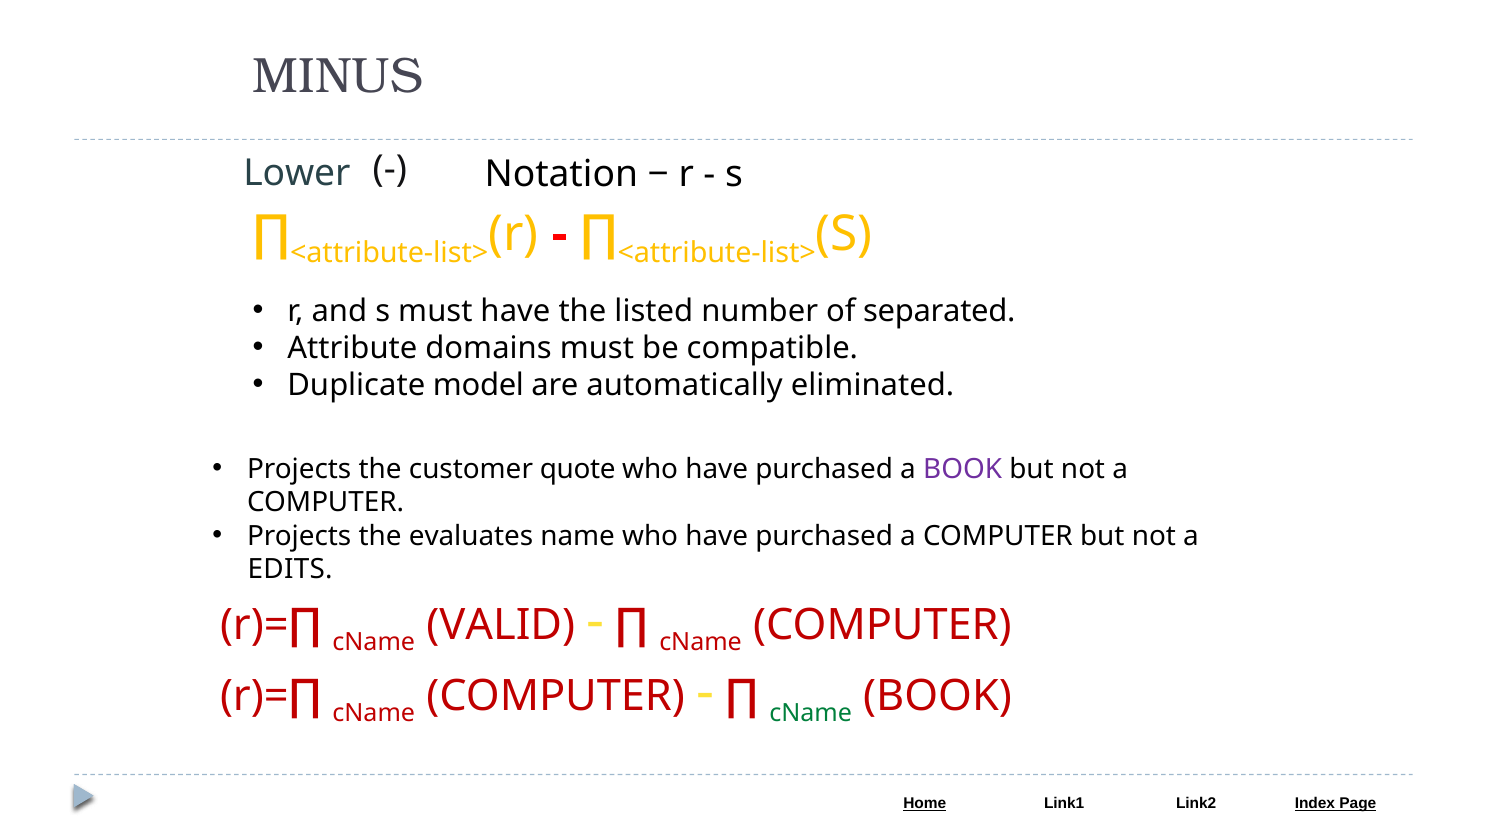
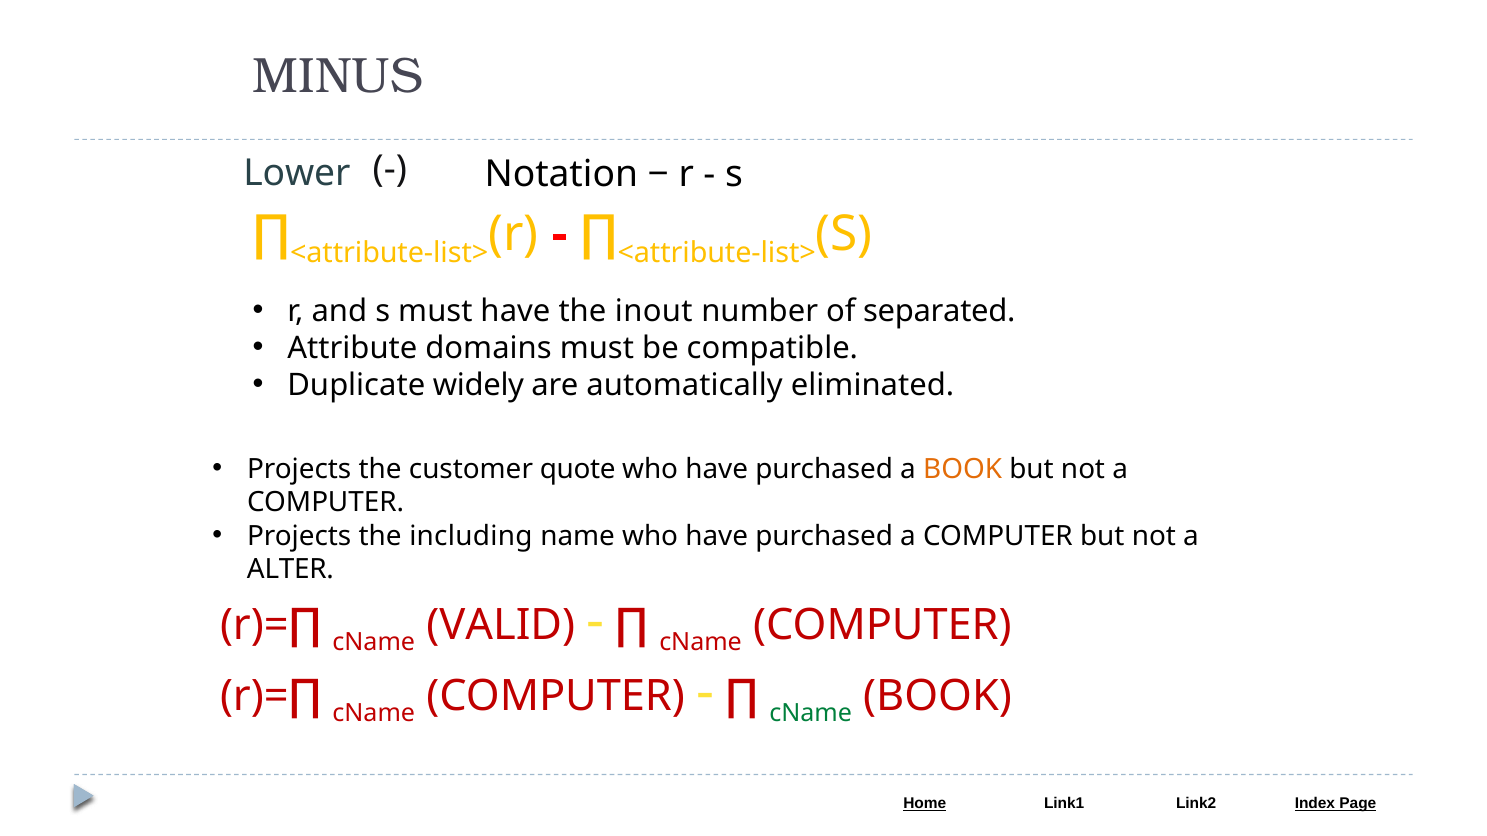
listed: listed -> inout
model: model -> widely
BOOK at (963, 469) colour: purple -> orange
evaluates: evaluates -> including
EDITS: EDITS -> ALTER
